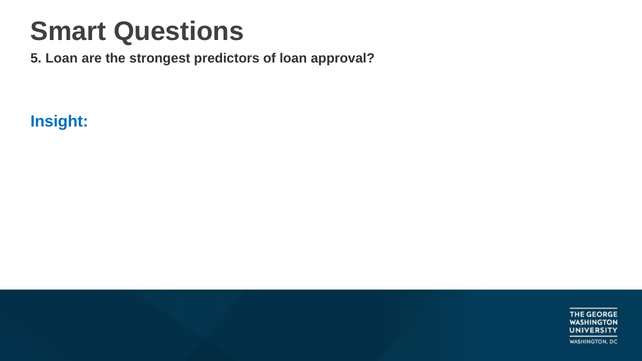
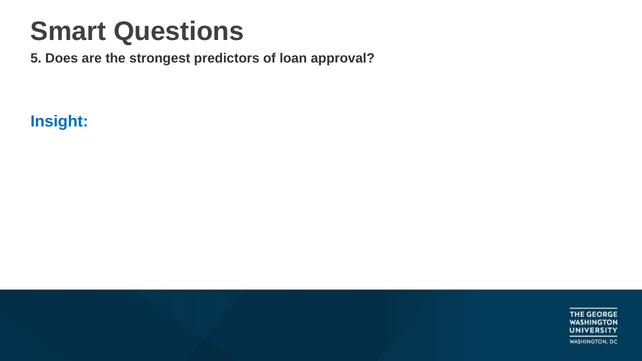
5 Loan: Loan -> Does
